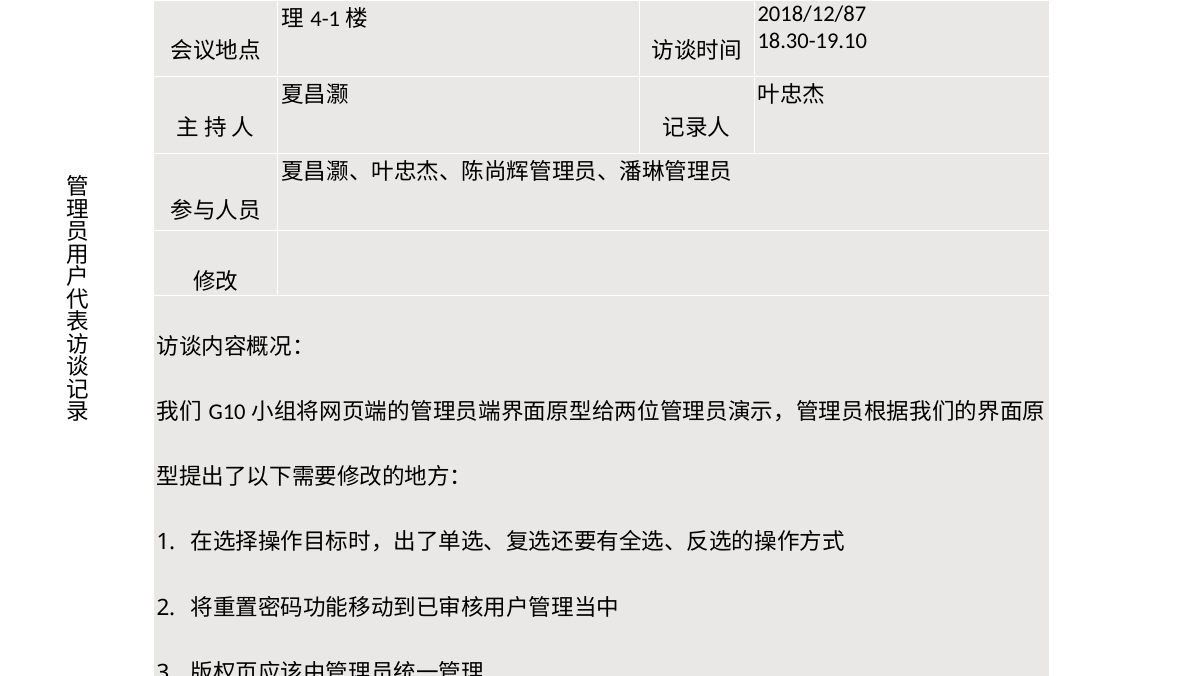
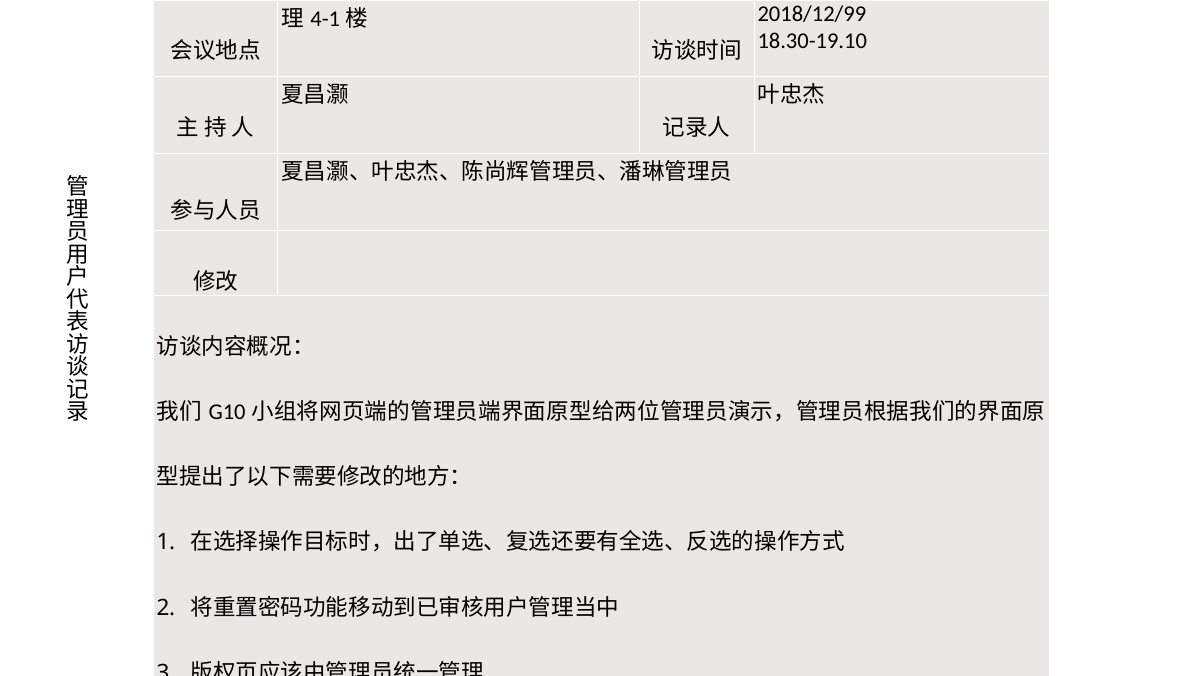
2018/12/87: 2018/12/87 -> 2018/12/99
